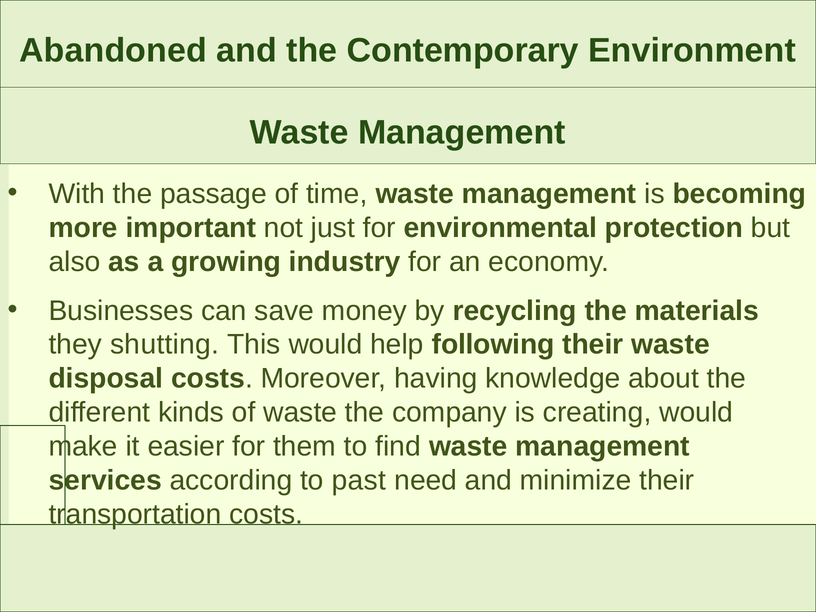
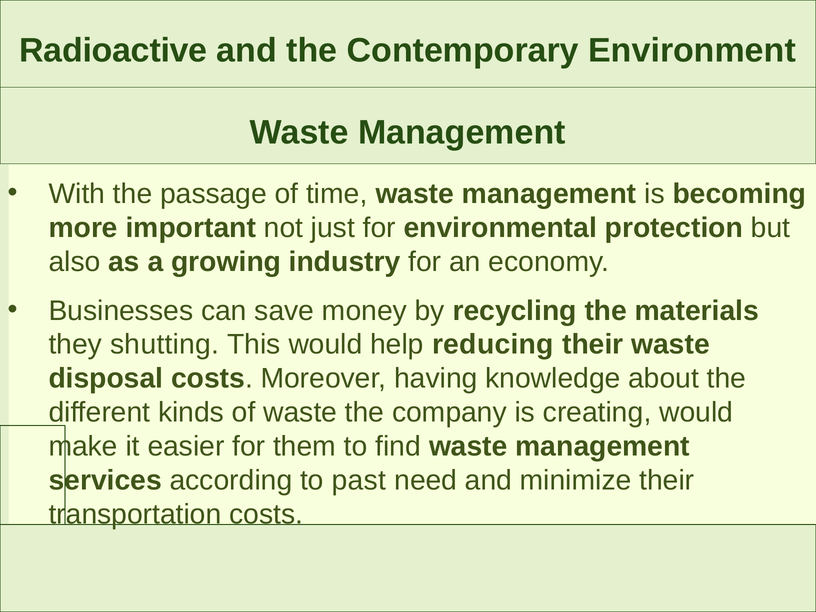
Abandoned: Abandoned -> Radioactive
following: following -> reducing
